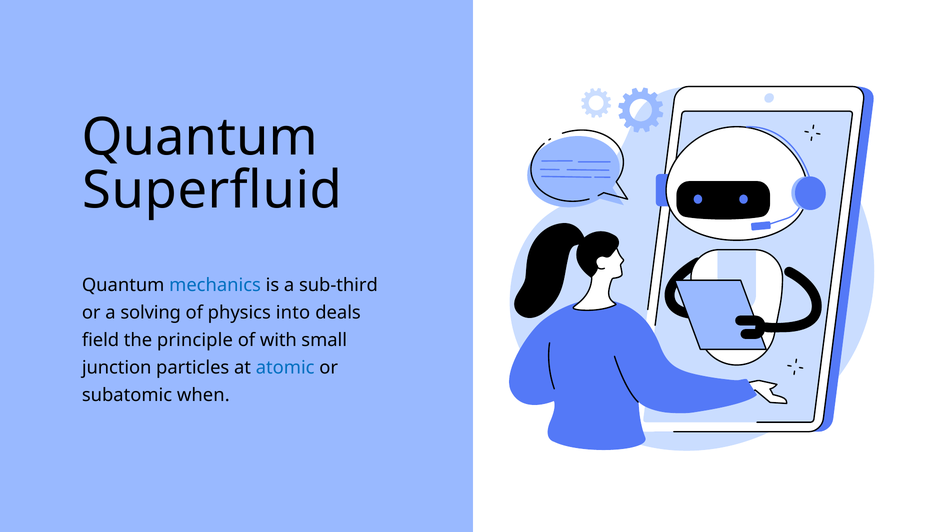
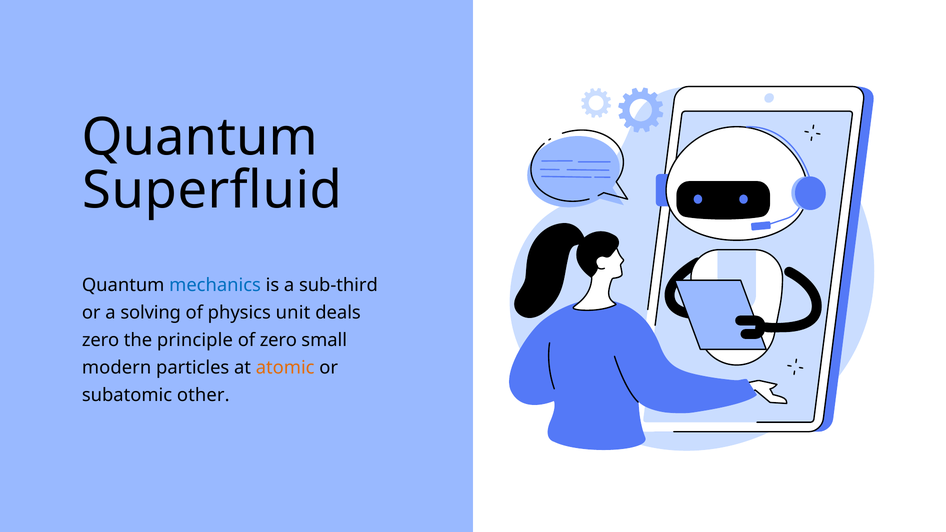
into: into -> unit
field at (101, 340): field -> zero
of with: with -> zero
junction: junction -> modern
atomic colour: blue -> orange
when: when -> other
